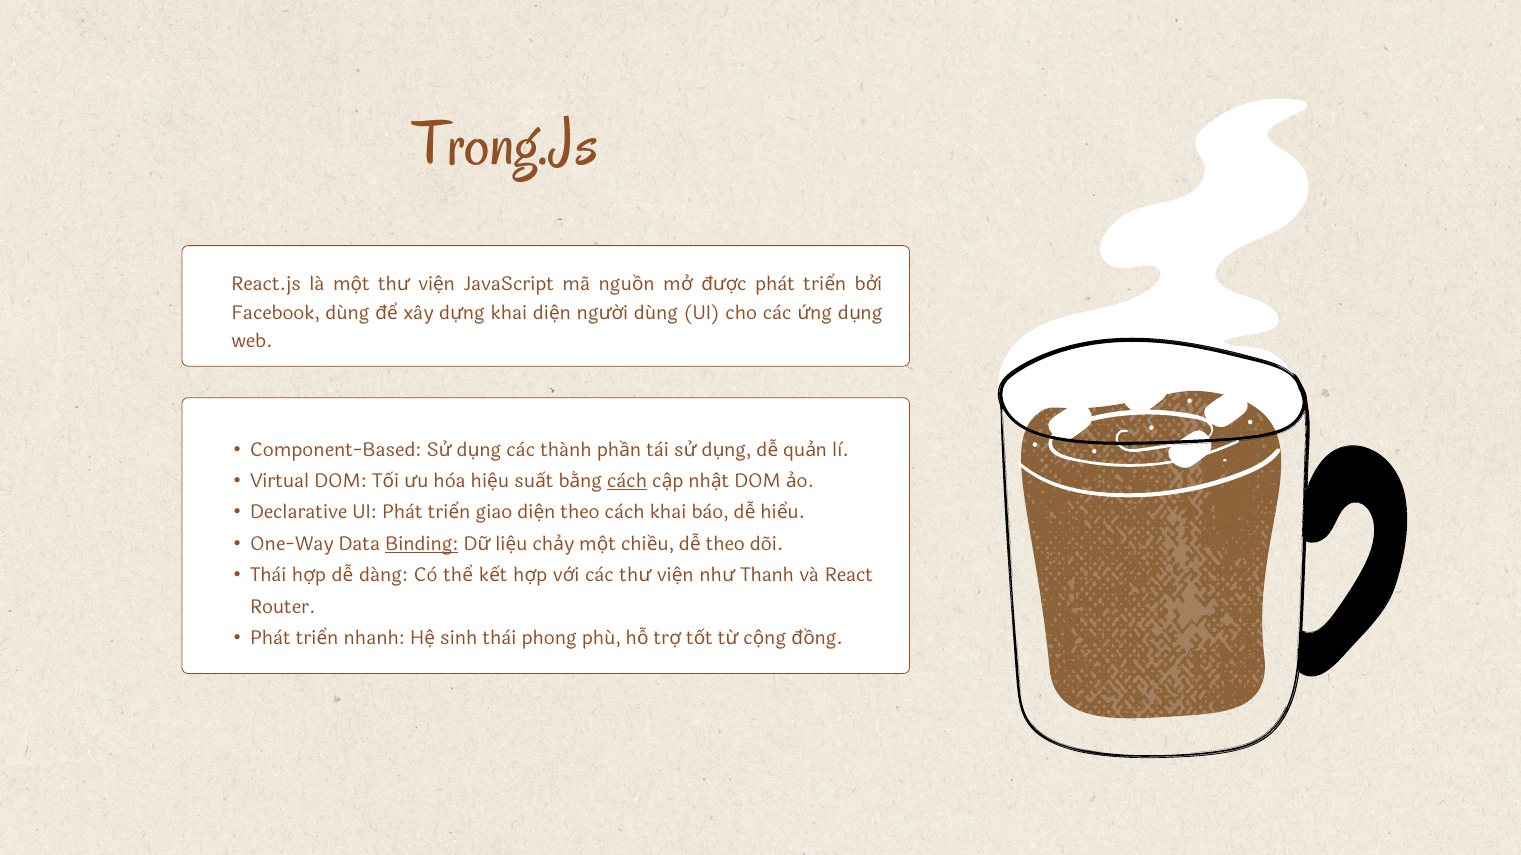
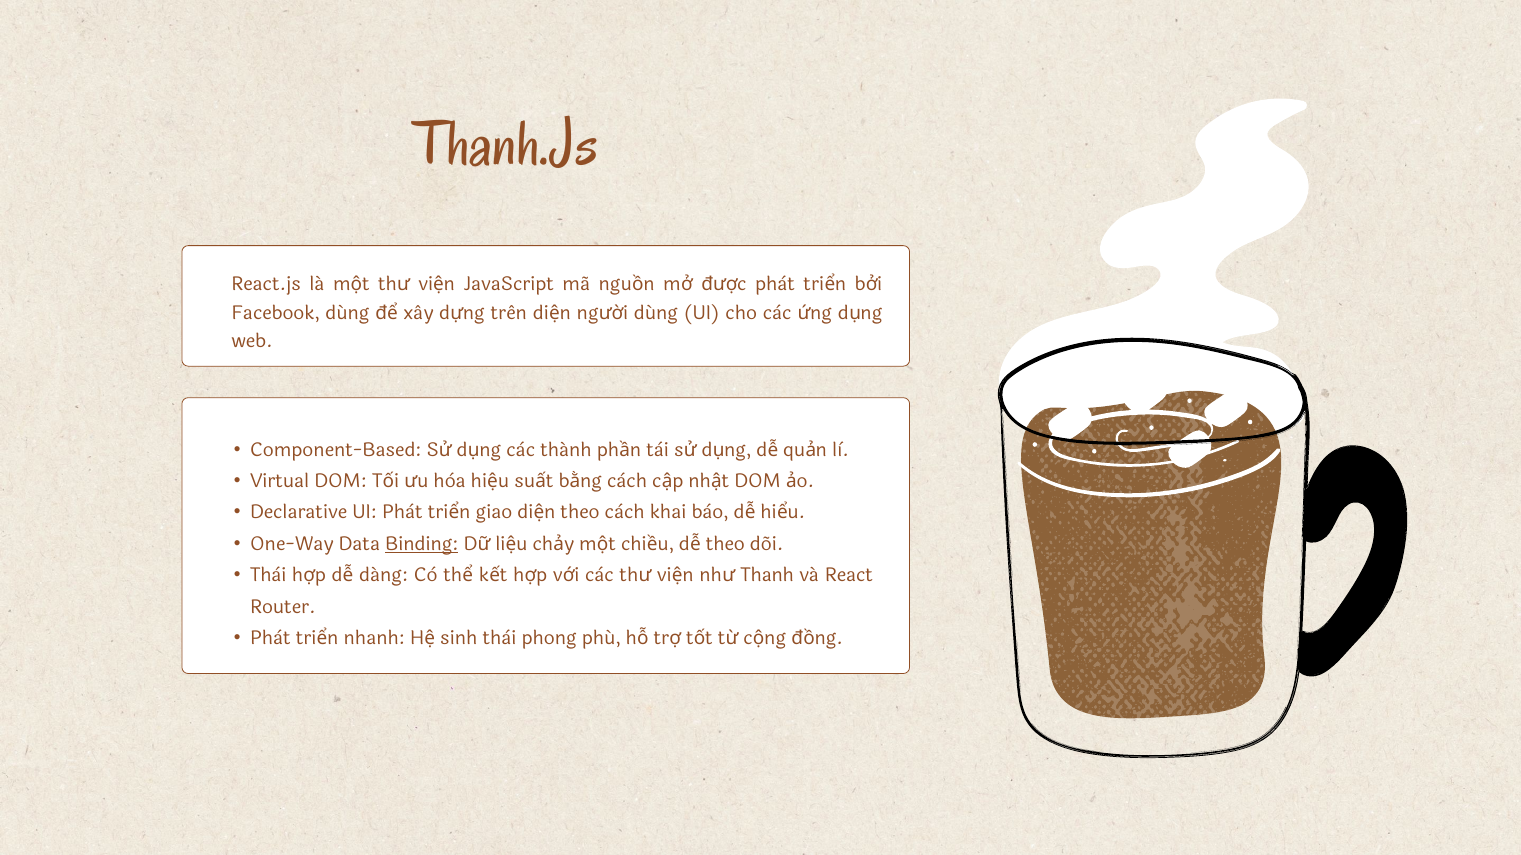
Trong.Js: Trong.Js -> Thanh.Js
khai at (509, 313): khai -> trên
càch at (627, 482) underline: present -> none
